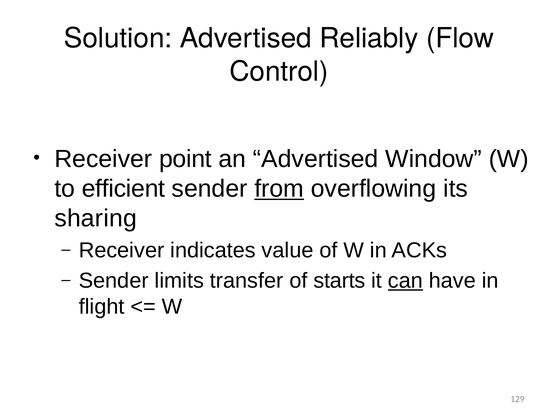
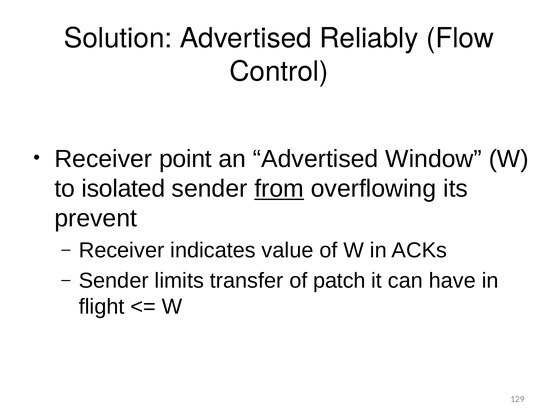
efficient: efficient -> isolated
sharing: sharing -> prevent
starts: starts -> patch
can underline: present -> none
